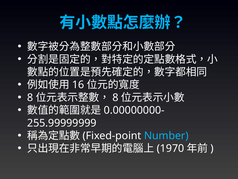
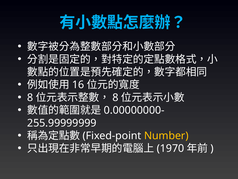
Number colour: light blue -> yellow
